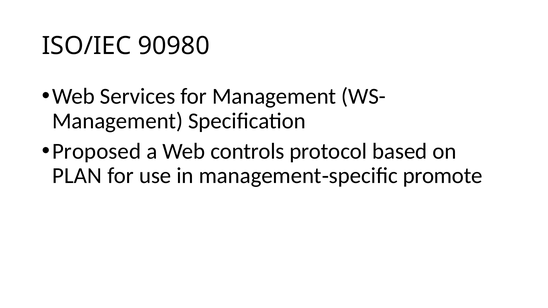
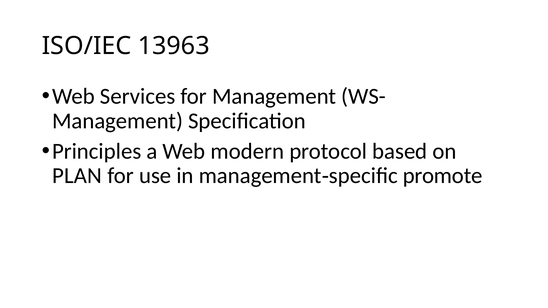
90980: 90980 -> 13963
Proposed: Proposed -> Principles
controls: controls -> modern
